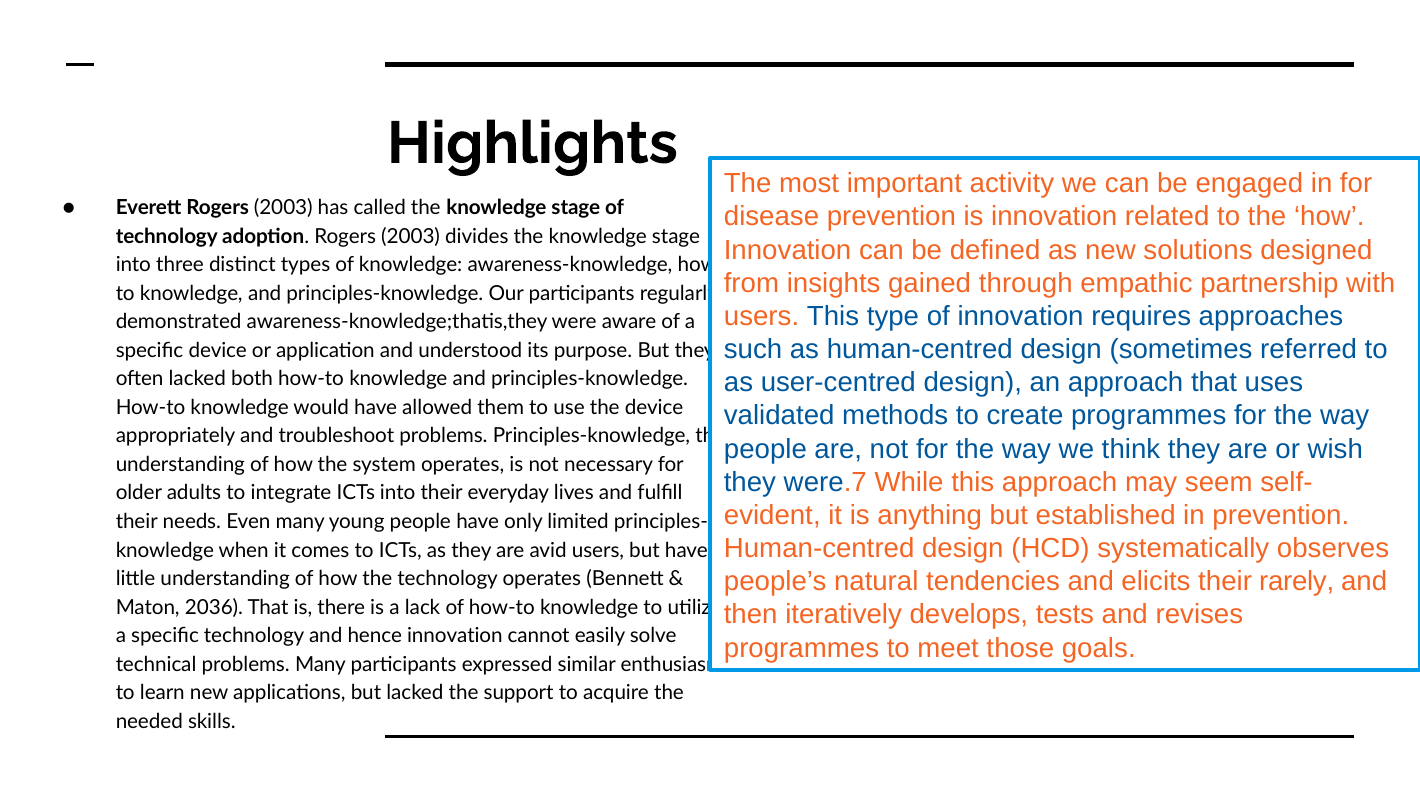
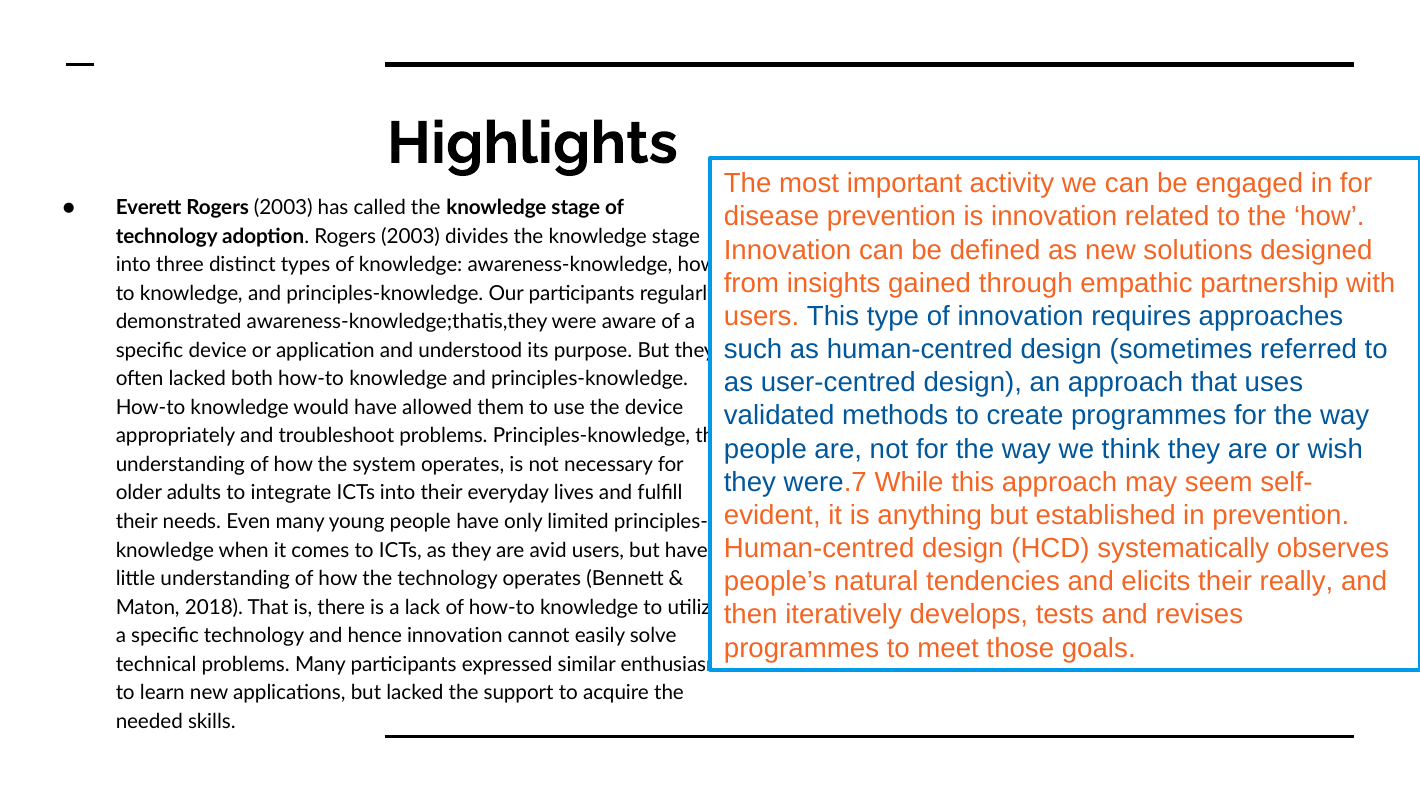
rarely: rarely -> really
2036: 2036 -> 2018
